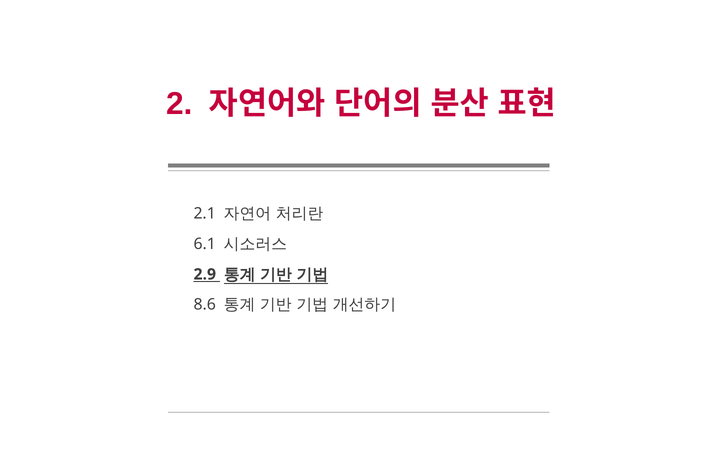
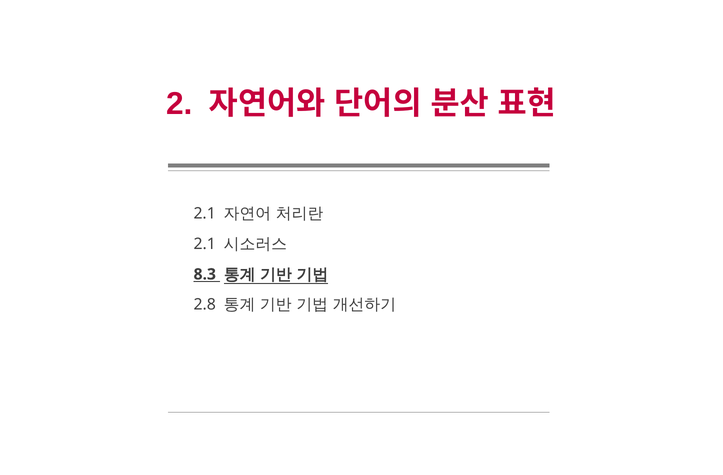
6.1 at (205, 244): 6.1 -> 2.1
2.9: 2.9 -> 8.3
8.6: 8.6 -> 2.8
